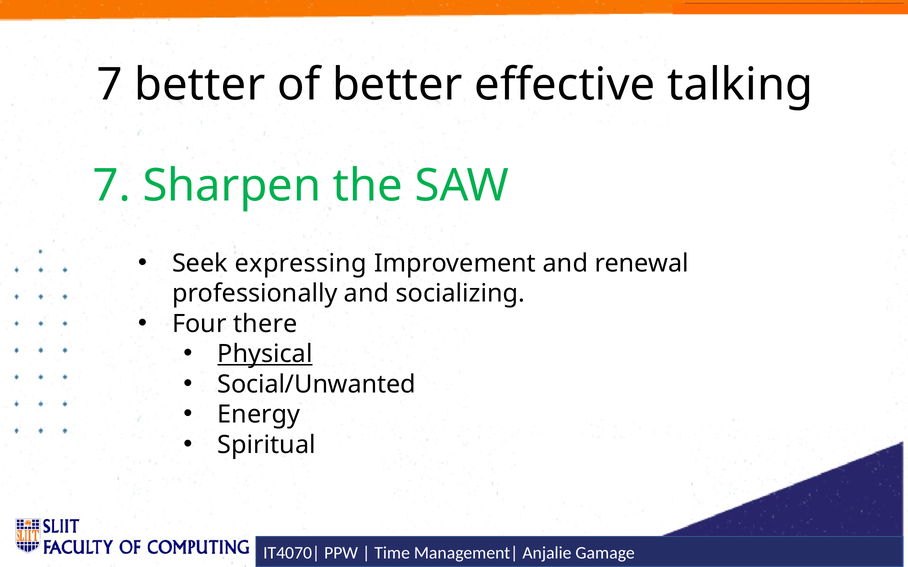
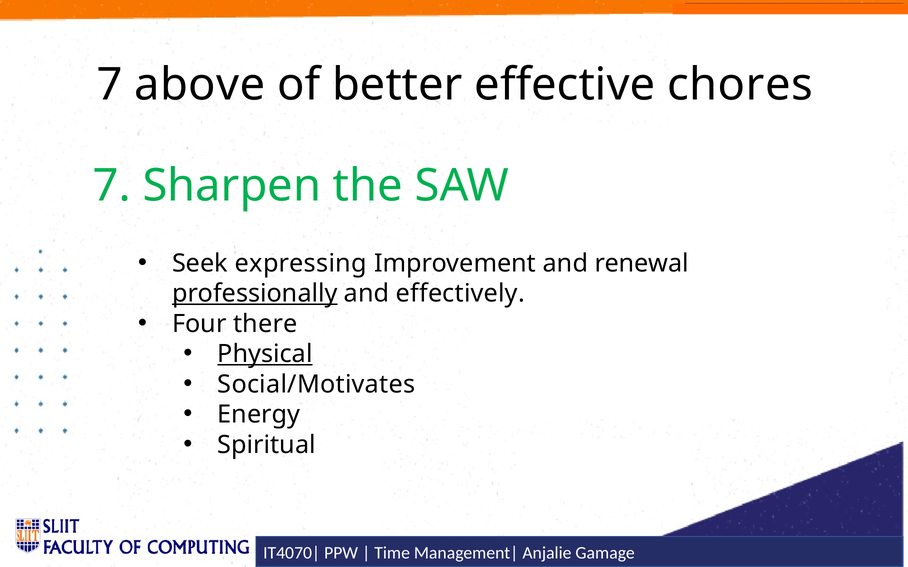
7 better: better -> above
talking: talking -> chores
professionally underline: none -> present
socializing: socializing -> effectively
Social/Unwanted: Social/Unwanted -> Social/Motivates
